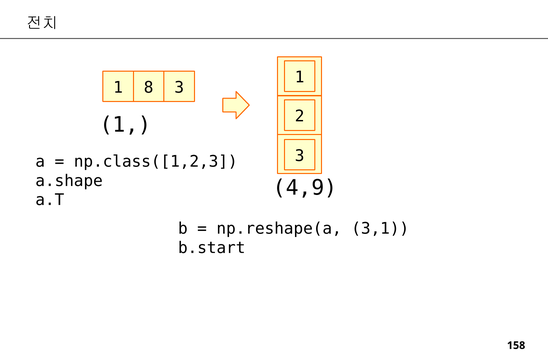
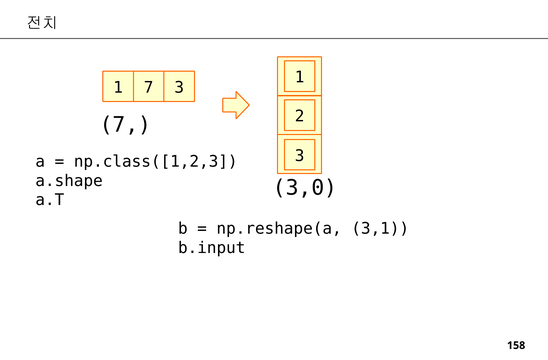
1 8: 8 -> 7
1 at (125, 125): 1 -> 7
4,9: 4,9 -> 3,0
b.start: b.start -> b.input
